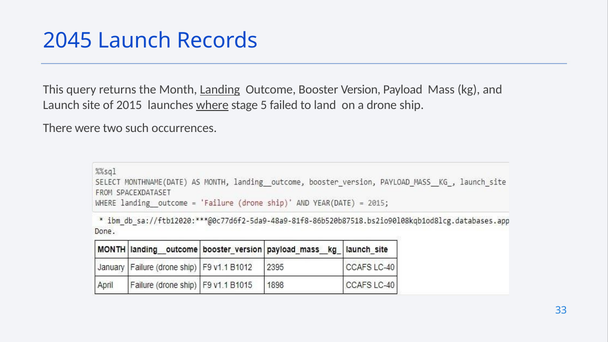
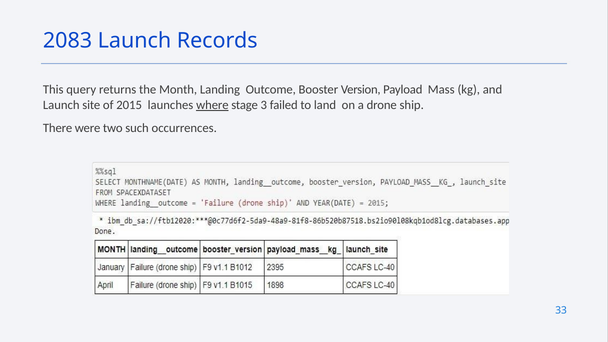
2045: 2045 -> 2083
Landing underline: present -> none
5: 5 -> 3
